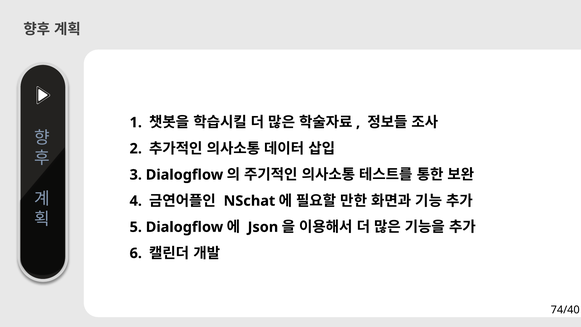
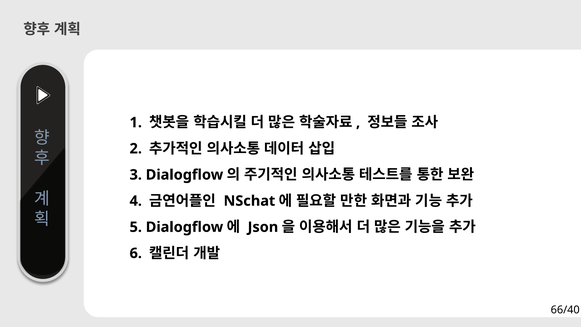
74/40: 74/40 -> 66/40
